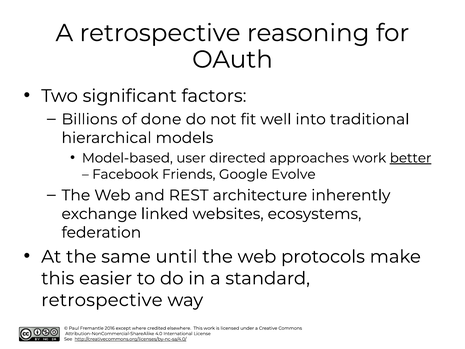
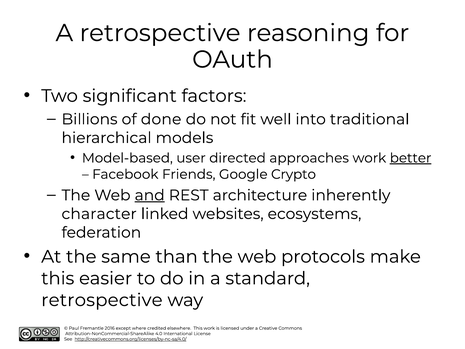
Evolve: Evolve -> Crypto
and underline: none -> present
exchange: exchange -> character
until: until -> than
